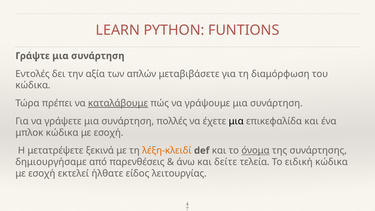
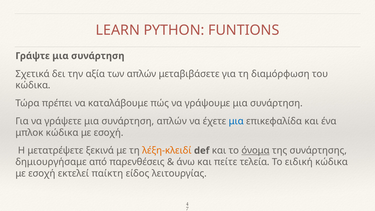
Εντολές: Εντολές -> Σχετικά
καταλάβουμε underline: present -> none
συνάρτηση πολλές: πολλές -> απλών
μια at (236, 121) colour: black -> blue
δείτε: δείτε -> πείτε
ήλθατε: ήλθατε -> παίκτη
